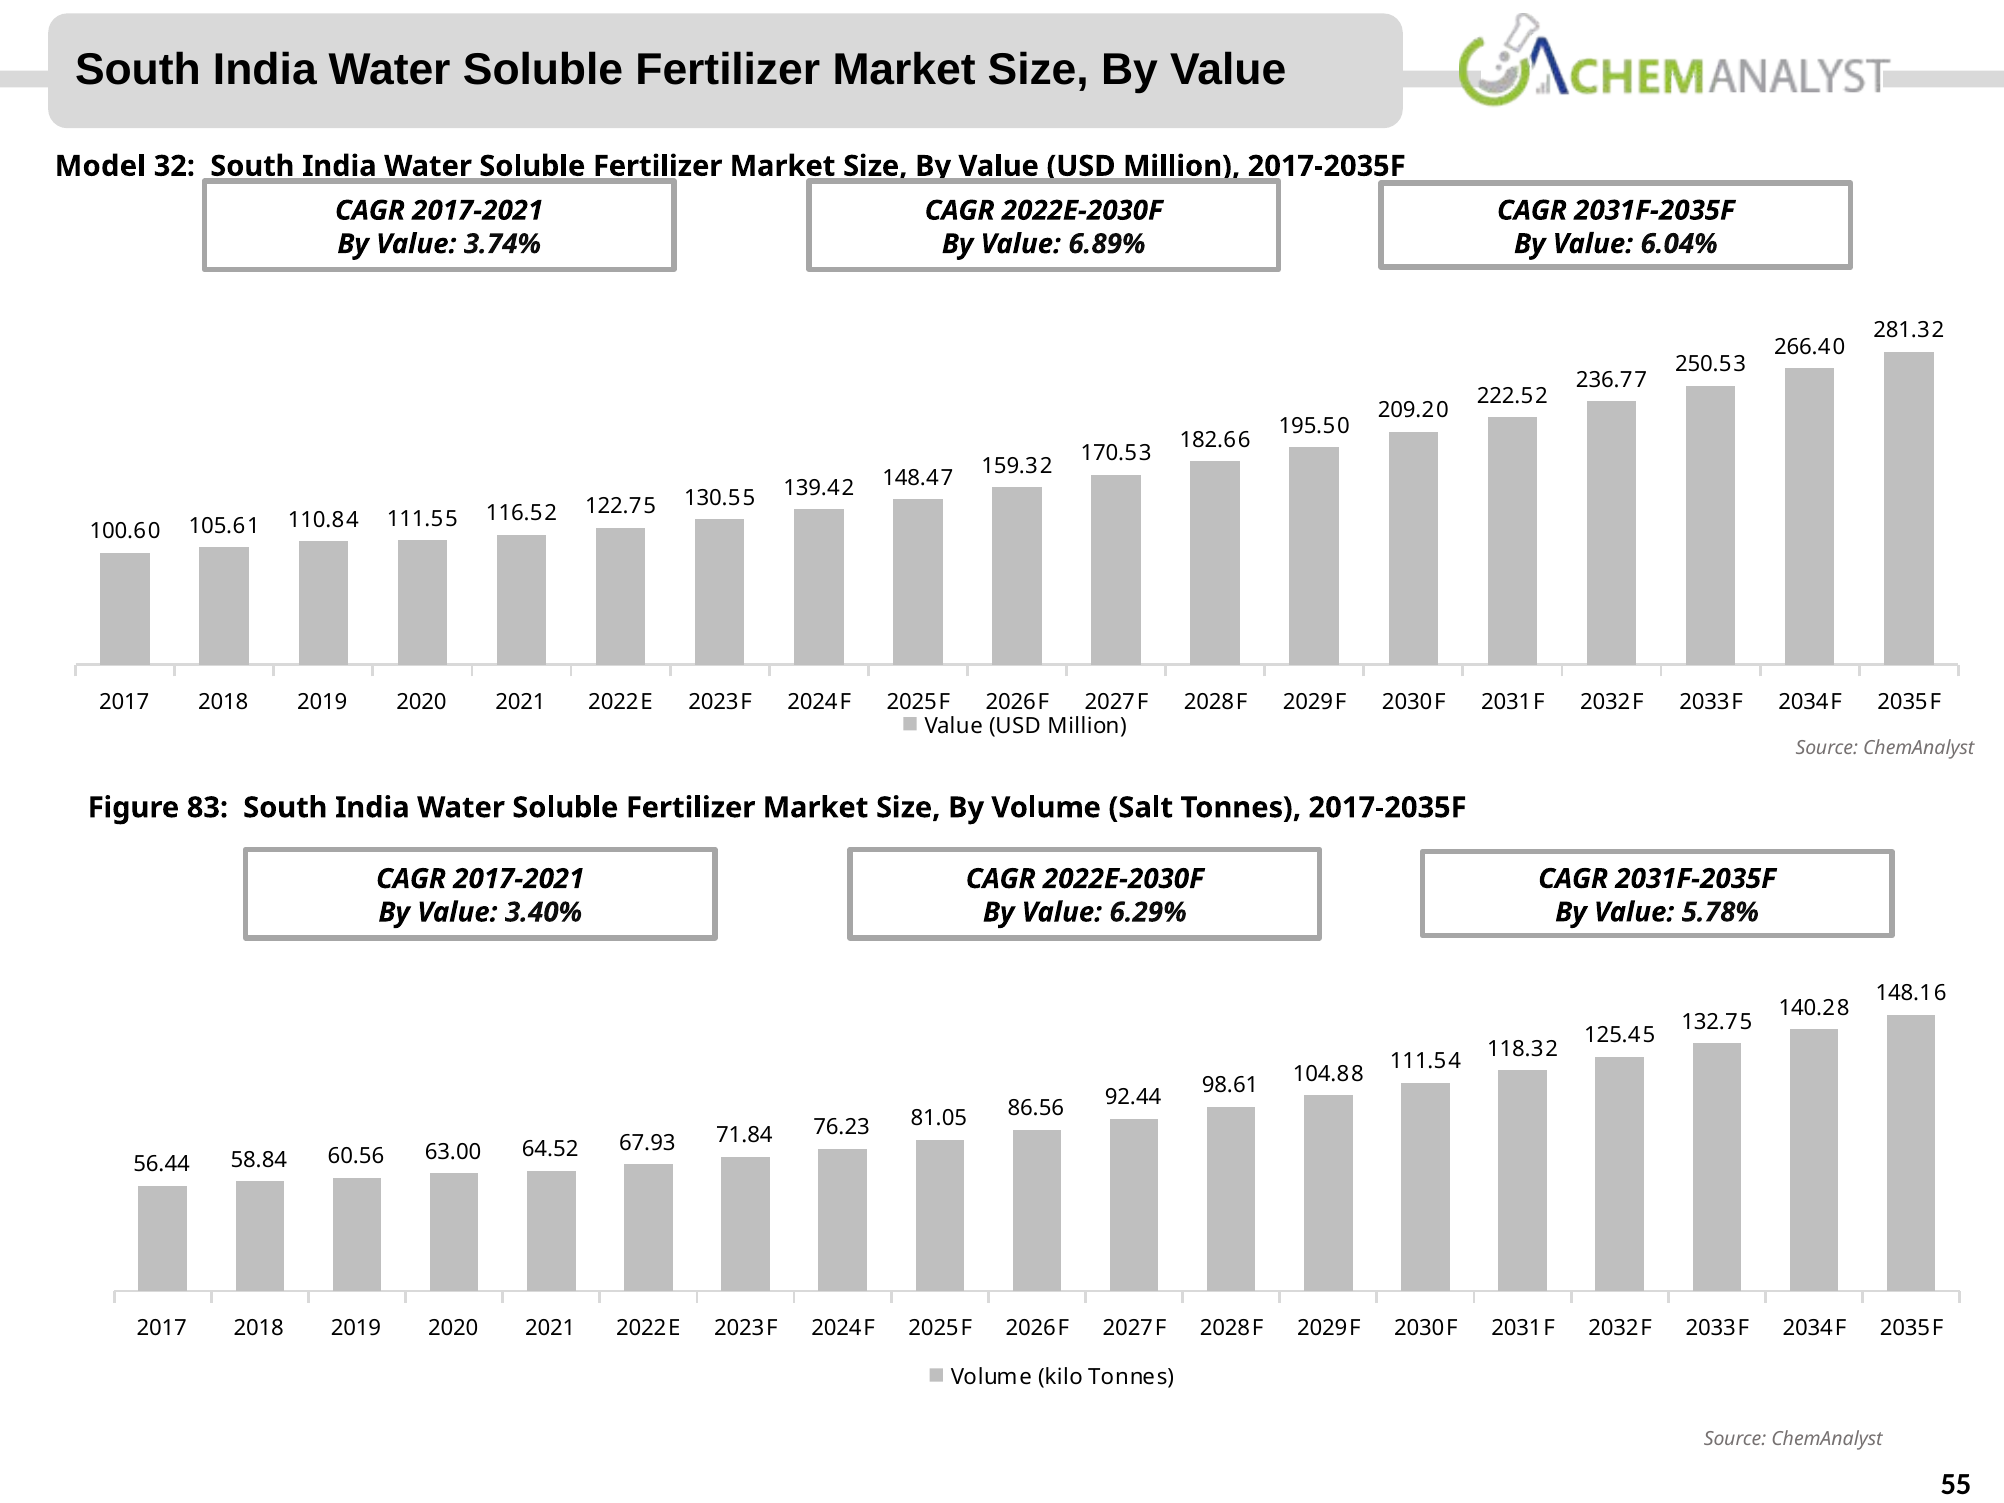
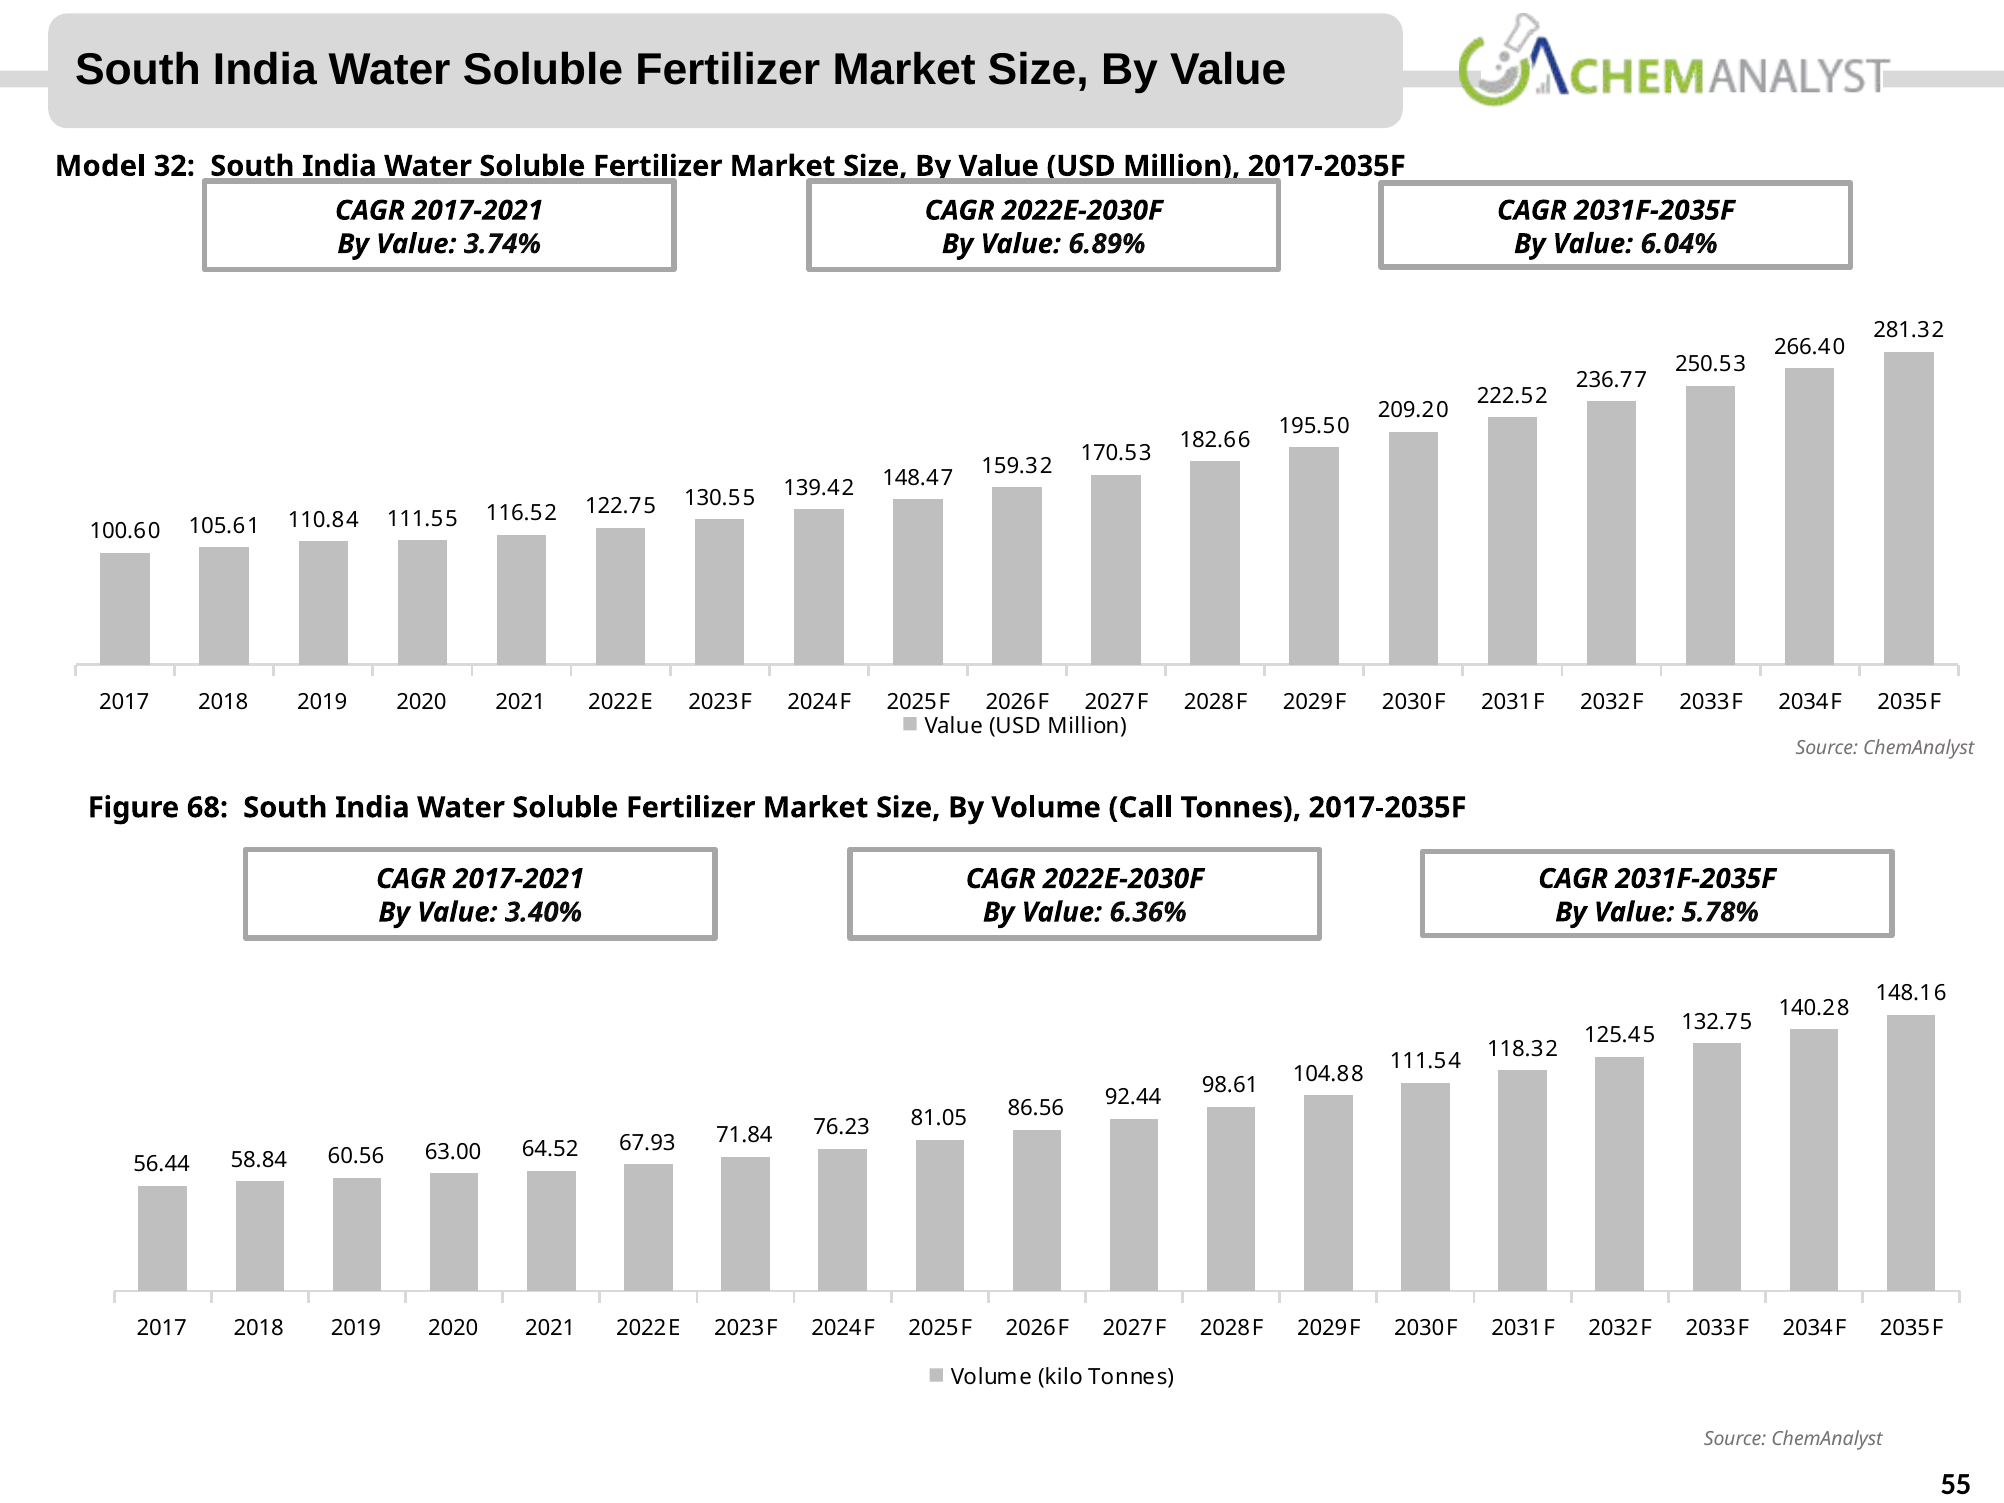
83: 83 -> 68
Salt: Salt -> Call
6.29%: 6.29% -> 6.36%
